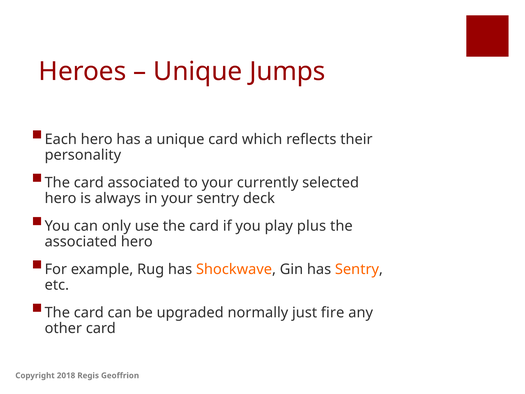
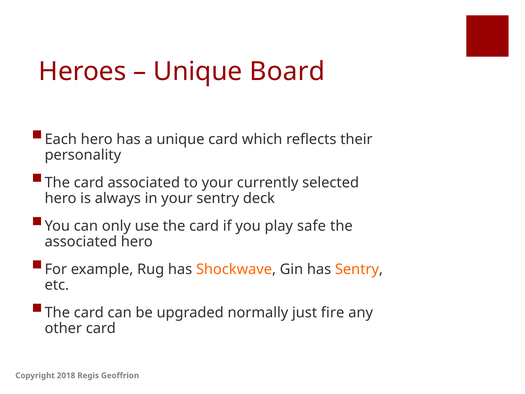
Jumps: Jumps -> Board
plus: plus -> safe
